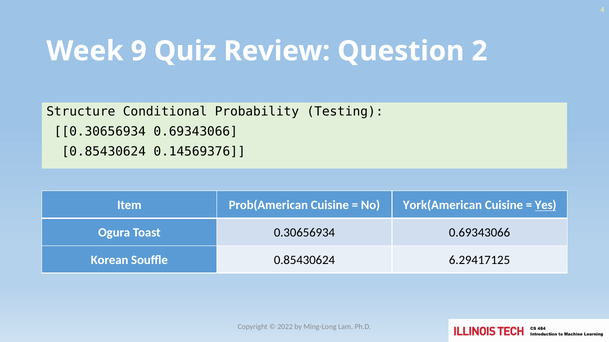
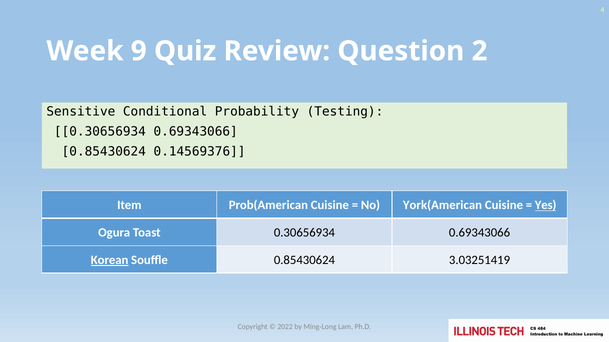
Structure: Structure -> Sensitive
Korean underline: none -> present
6.29417125: 6.29417125 -> 3.03251419
